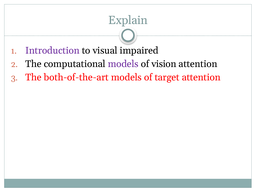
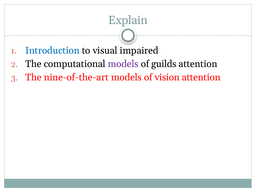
Introduction colour: purple -> blue
vision: vision -> guilds
both-of-the-art: both-of-the-art -> nine-of-the-art
target: target -> vision
